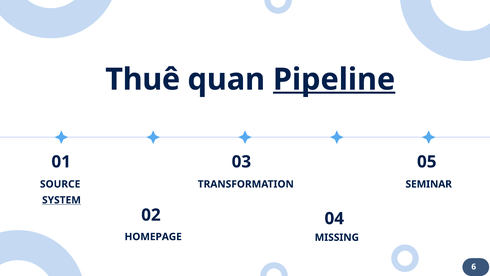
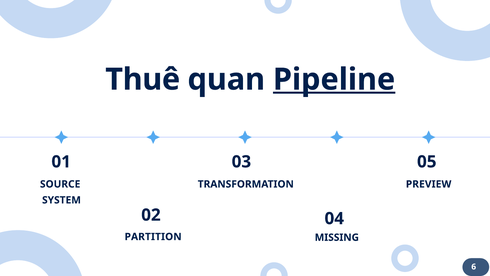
SEMINAR: SEMINAR -> PREVIEW
SYSTEM underline: present -> none
HOMEPAGE: HOMEPAGE -> PARTITION
